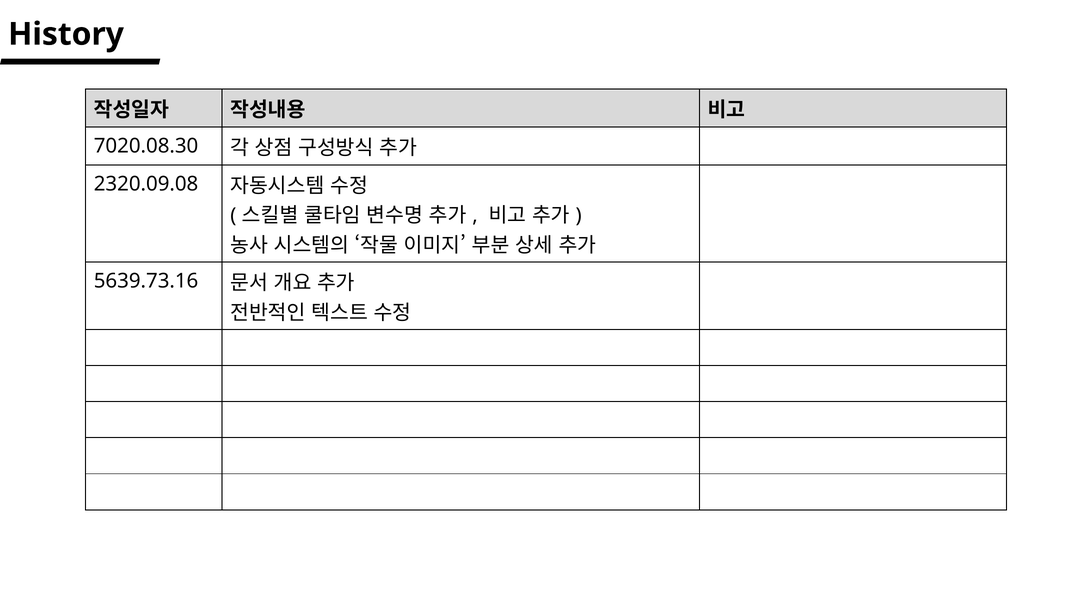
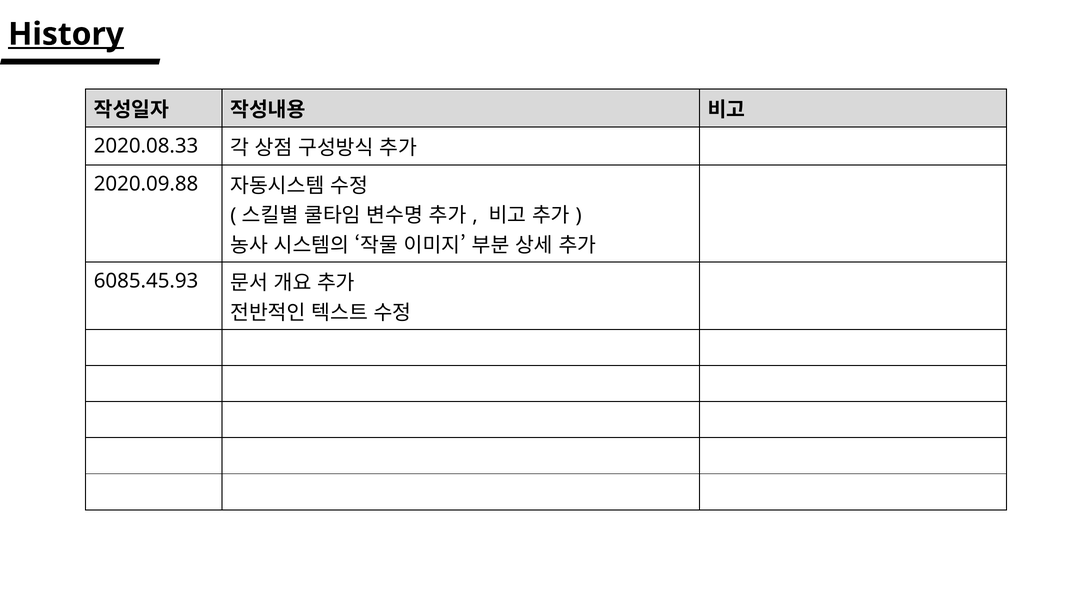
History underline: none -> present
7020.08.30: 7020.08.30 -> 2020.08.33
2320.09.08: 2320.09.08 -> 2020.09.88
5639.73.16: 5639.73.16 -> 6085.45.93
